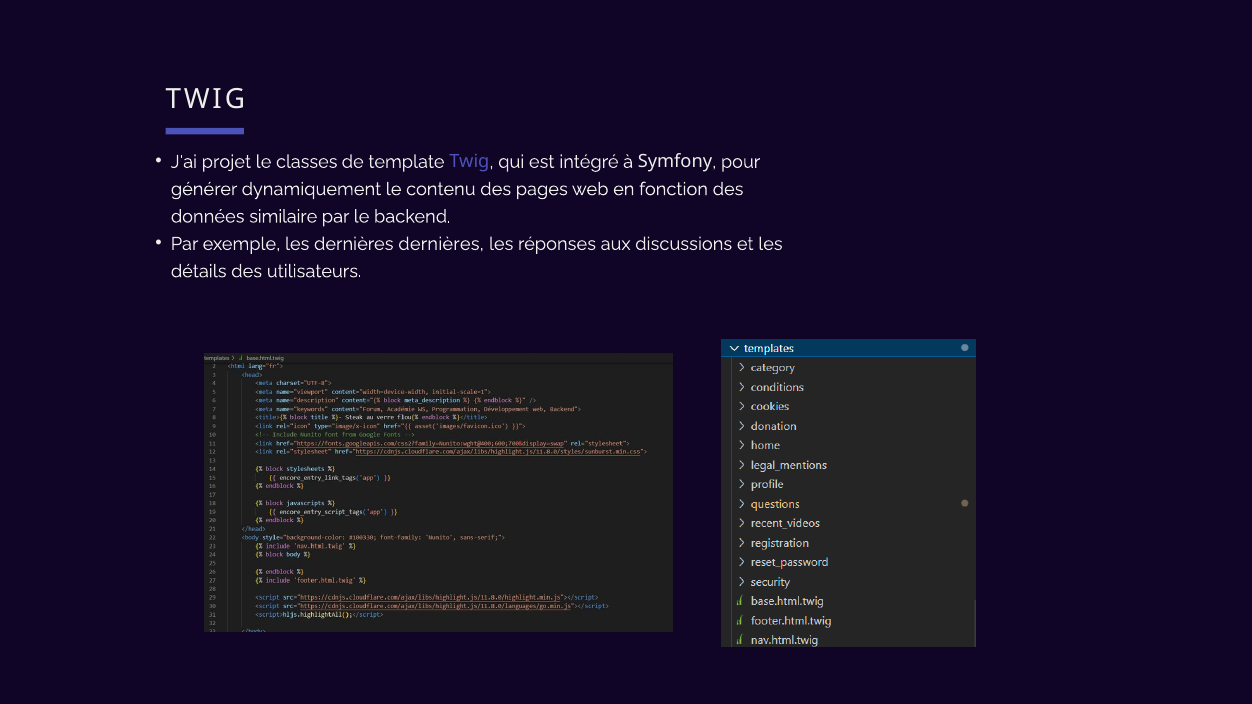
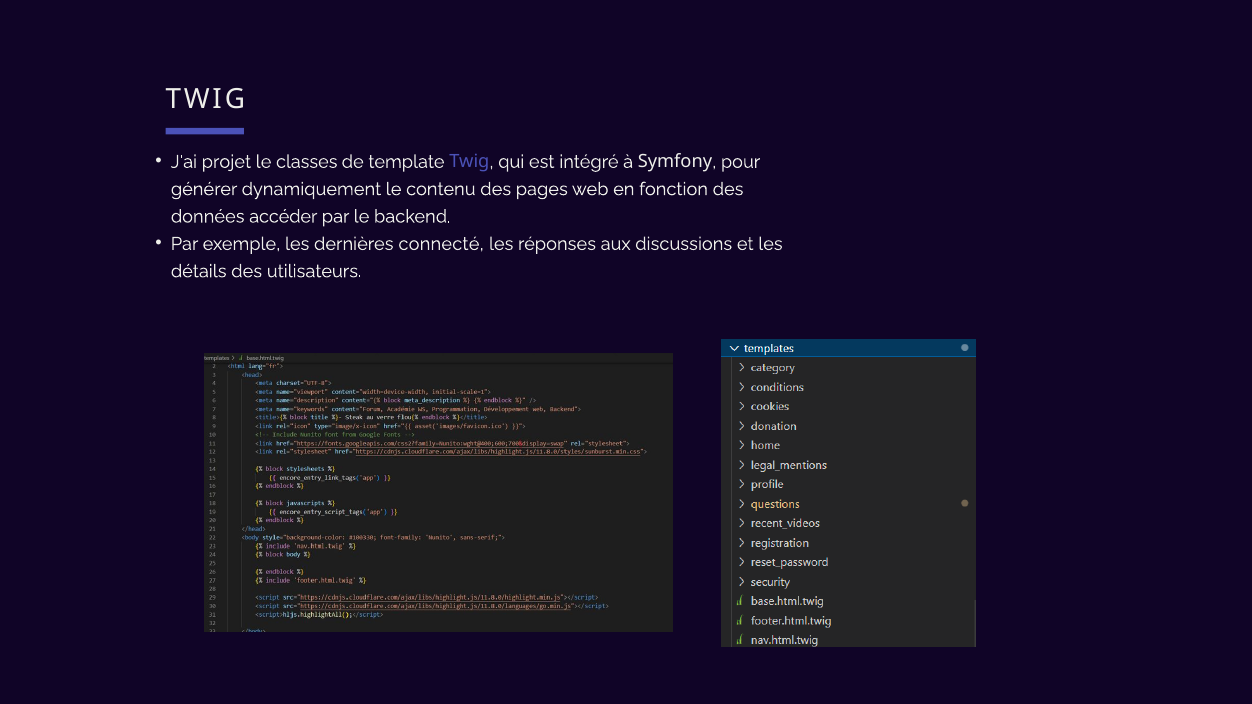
similaire: similaire -> accéder
dernières dernières: dernières -> connecté
